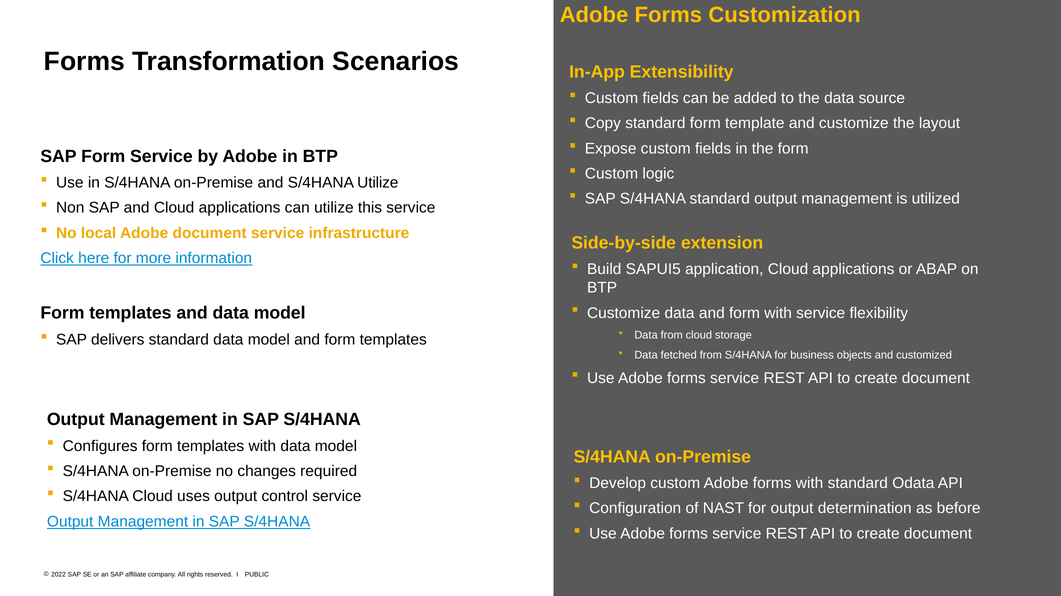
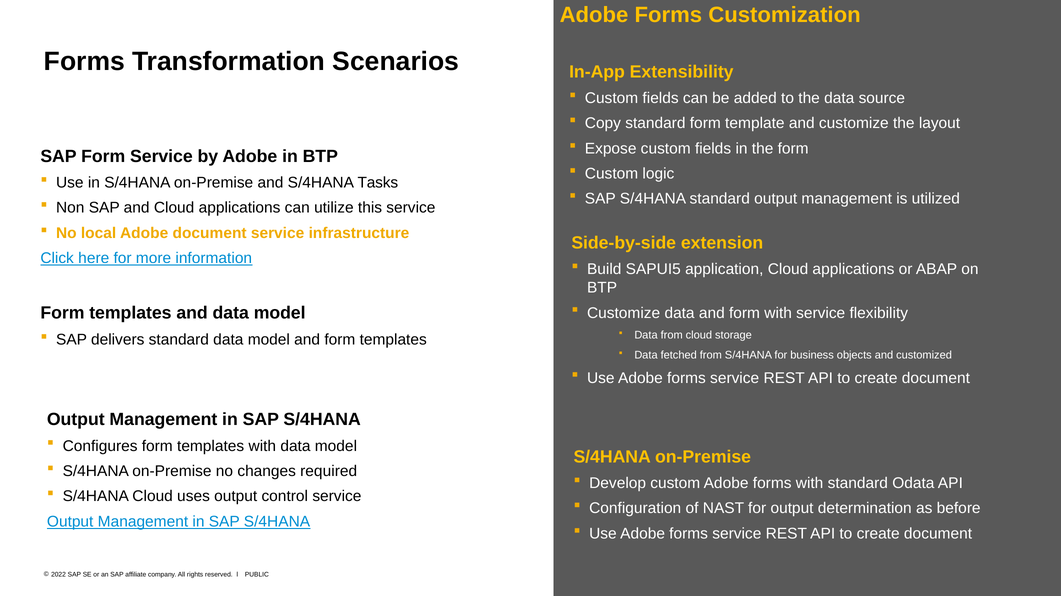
S/4HANA Utilize: Utilize -> Tasks
